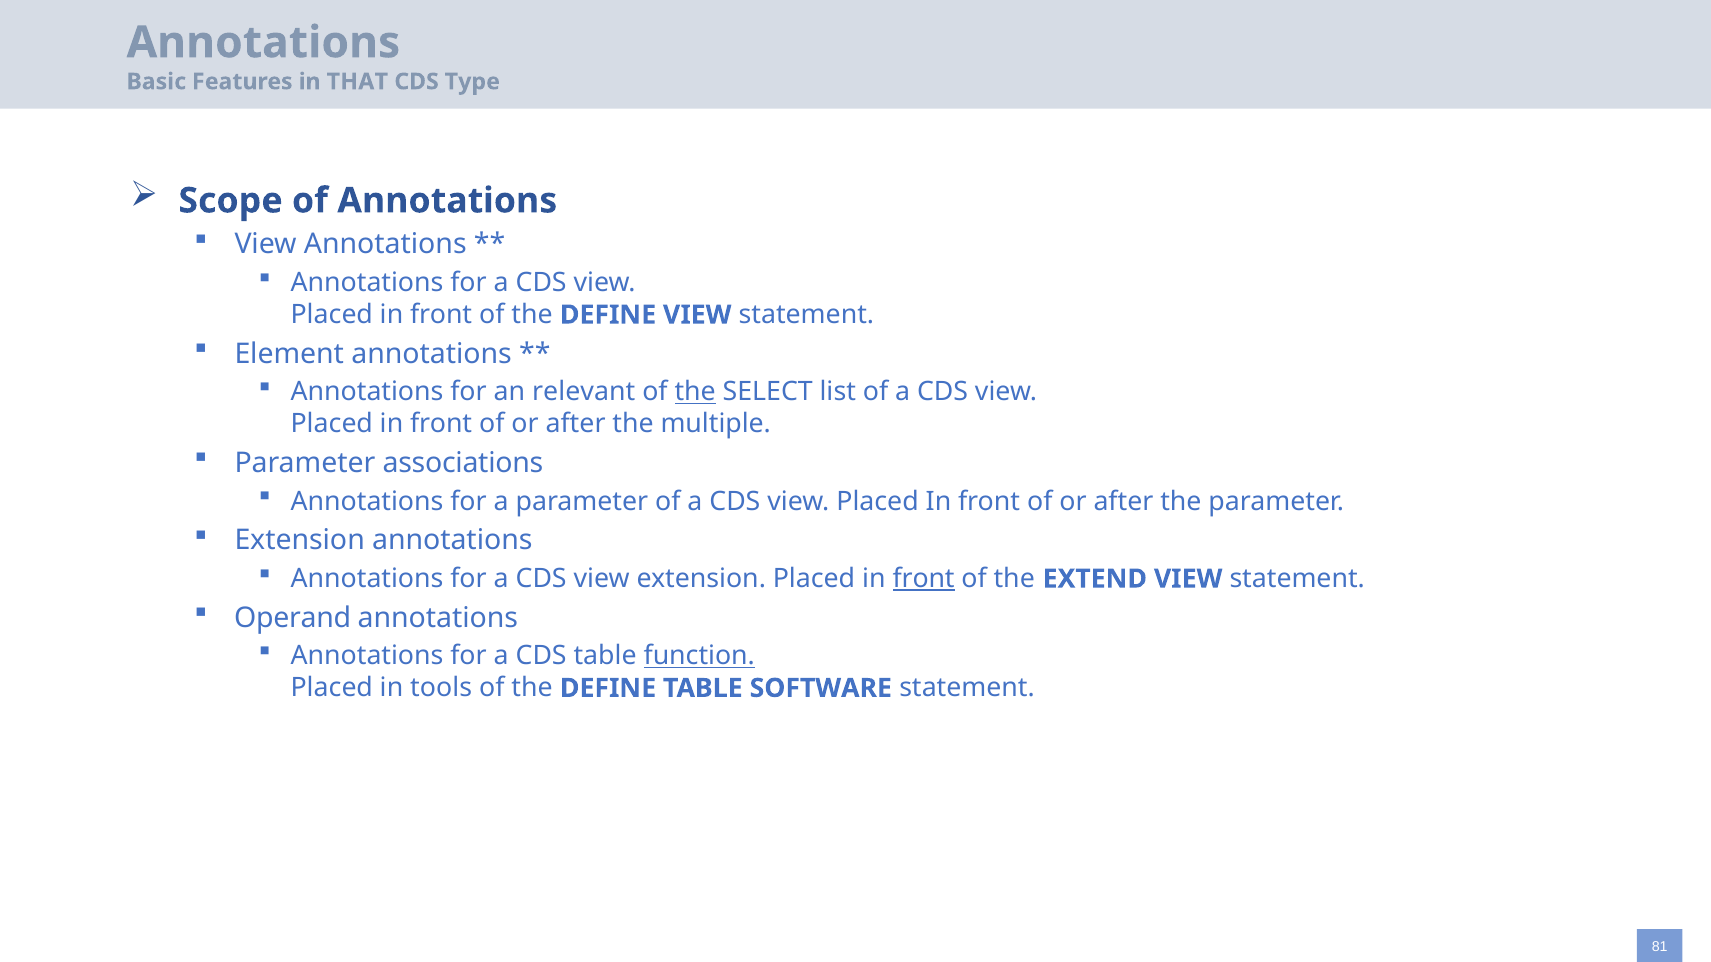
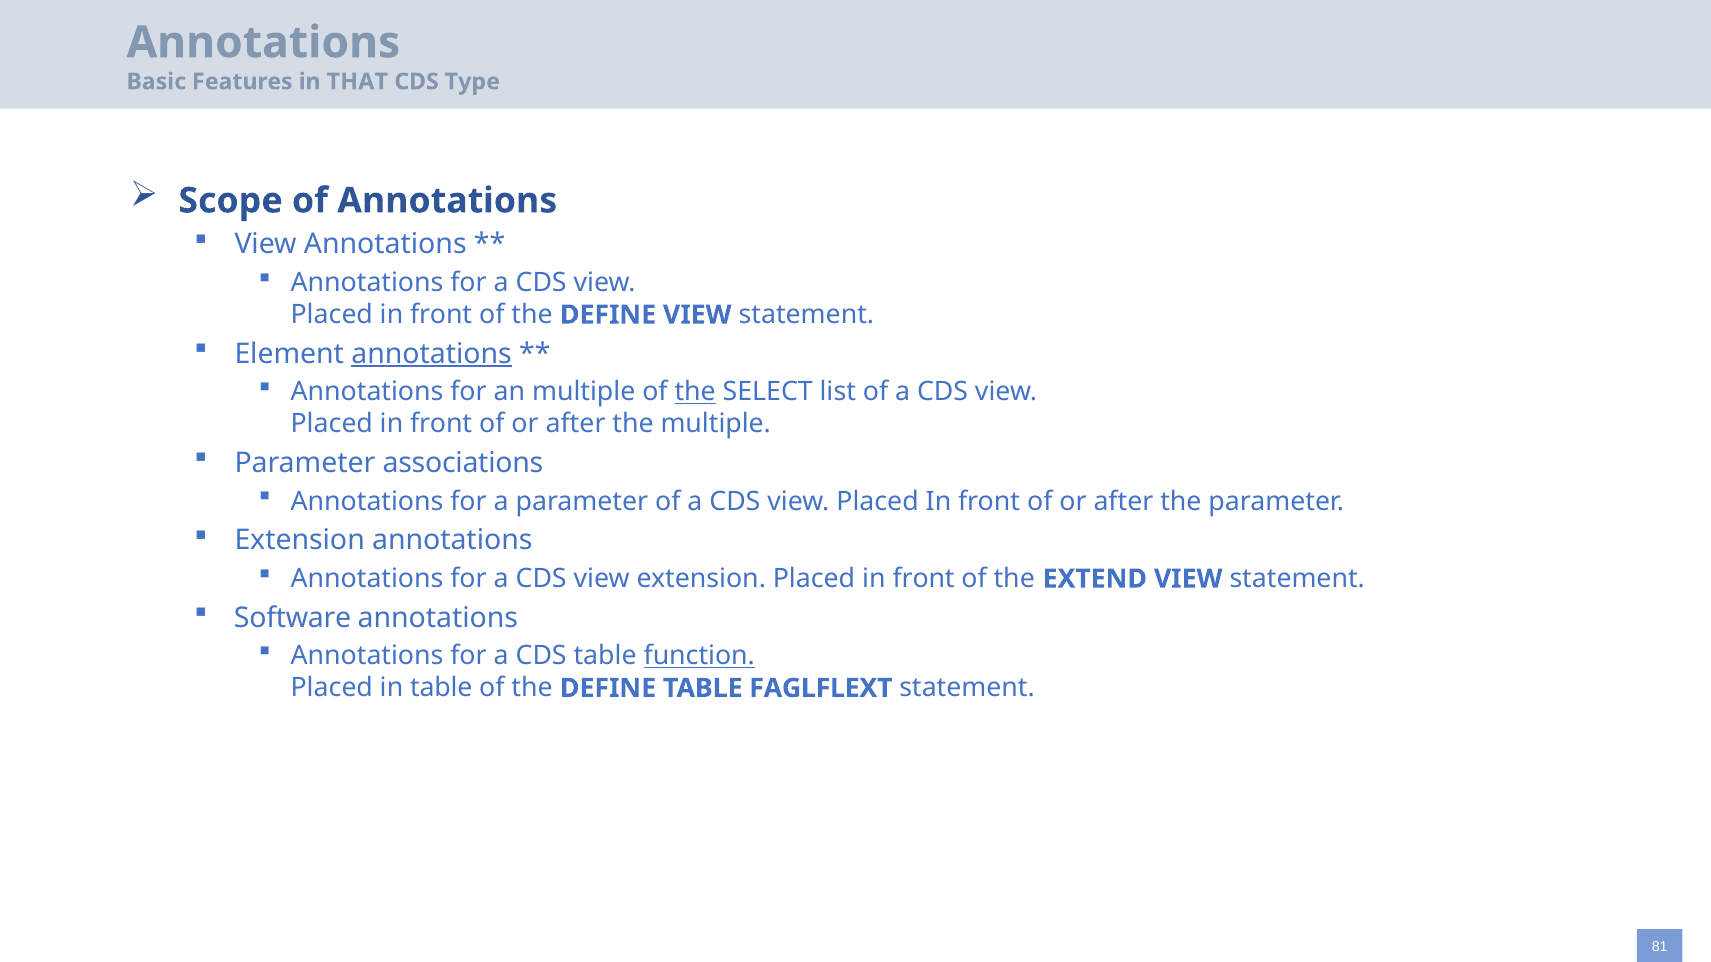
annotations at (432, 354) underline: none -> present
an relevant: relevant -> multiple
front at (924, 579) underline: present -> none
Operand: Operand -> Software
in tools: tools -> table
SOFTWARE: SOFTWARE -> FAGLFLEXT
